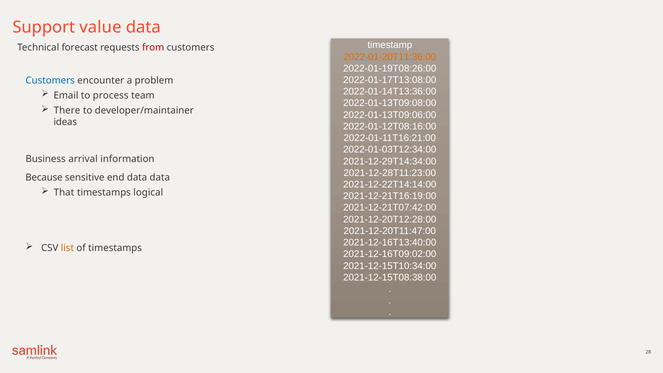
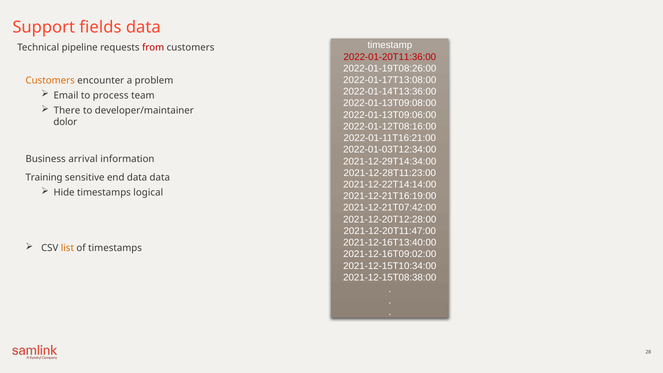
value: value -> fields
forecast: forecast -> pipeline
2022-01-20T11:36:00 colour: orange -> red
Customers at (50, 80) colour: blue -> orange
ideas: ideas -> dolor
Because: Because -> Training
That: That -> Hide
